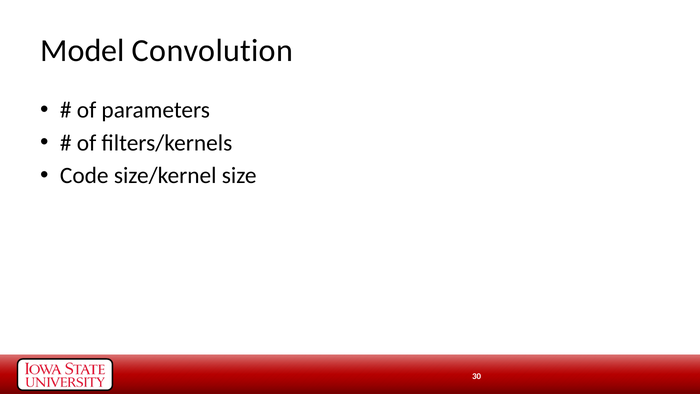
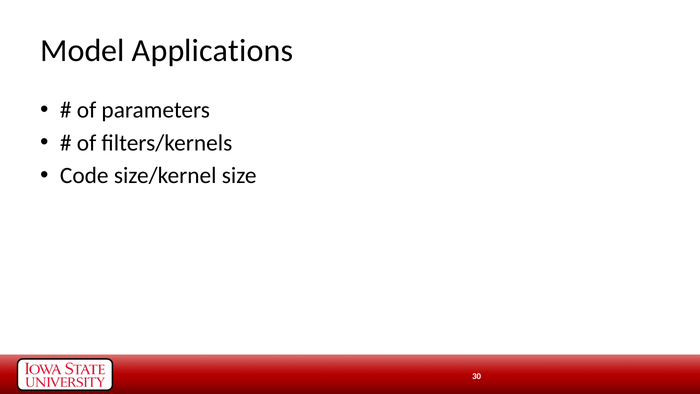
Convolution: Convolution -> Applications
